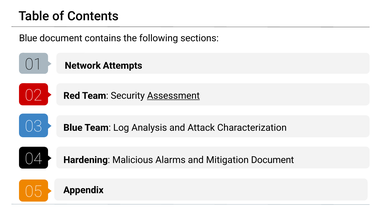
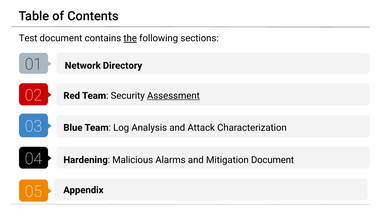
Blue at (28, 38): Blue -> Test
the underline: none -> present
Attempts: Attempts -> Directory
